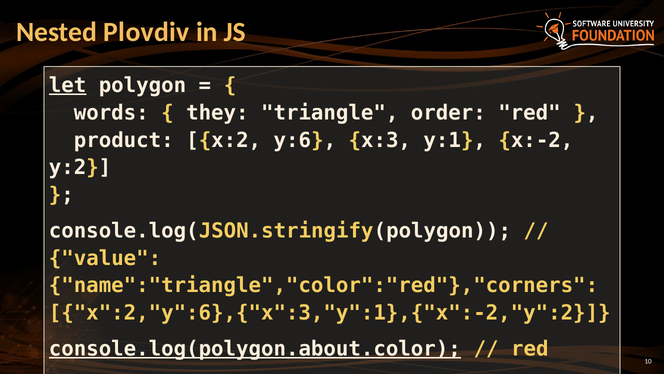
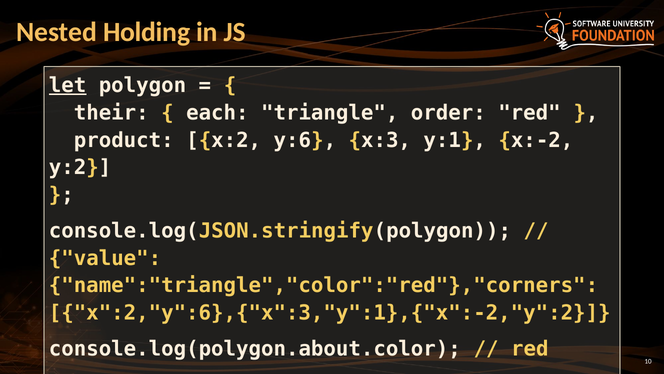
Plovdiv: Plovdiv -> Holding
words: words -> their
they: they -> each
console.log(polygon.about.color underline: present -> none
